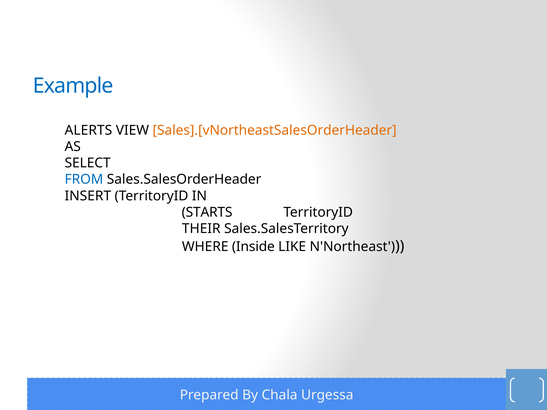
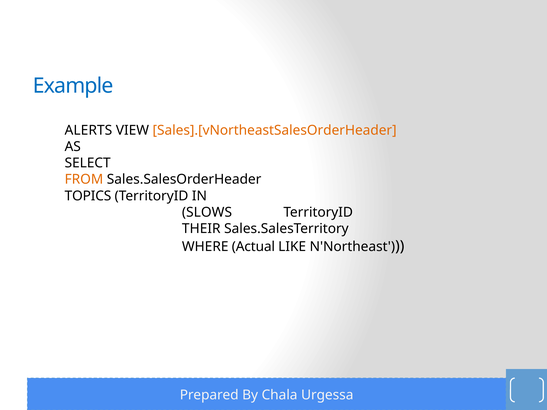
FROM colour: blue -> orange
INSERT: INSERT -> TOPICS
STARTS: STARTS -> SLOWS
Inside: Inside -> Actual
